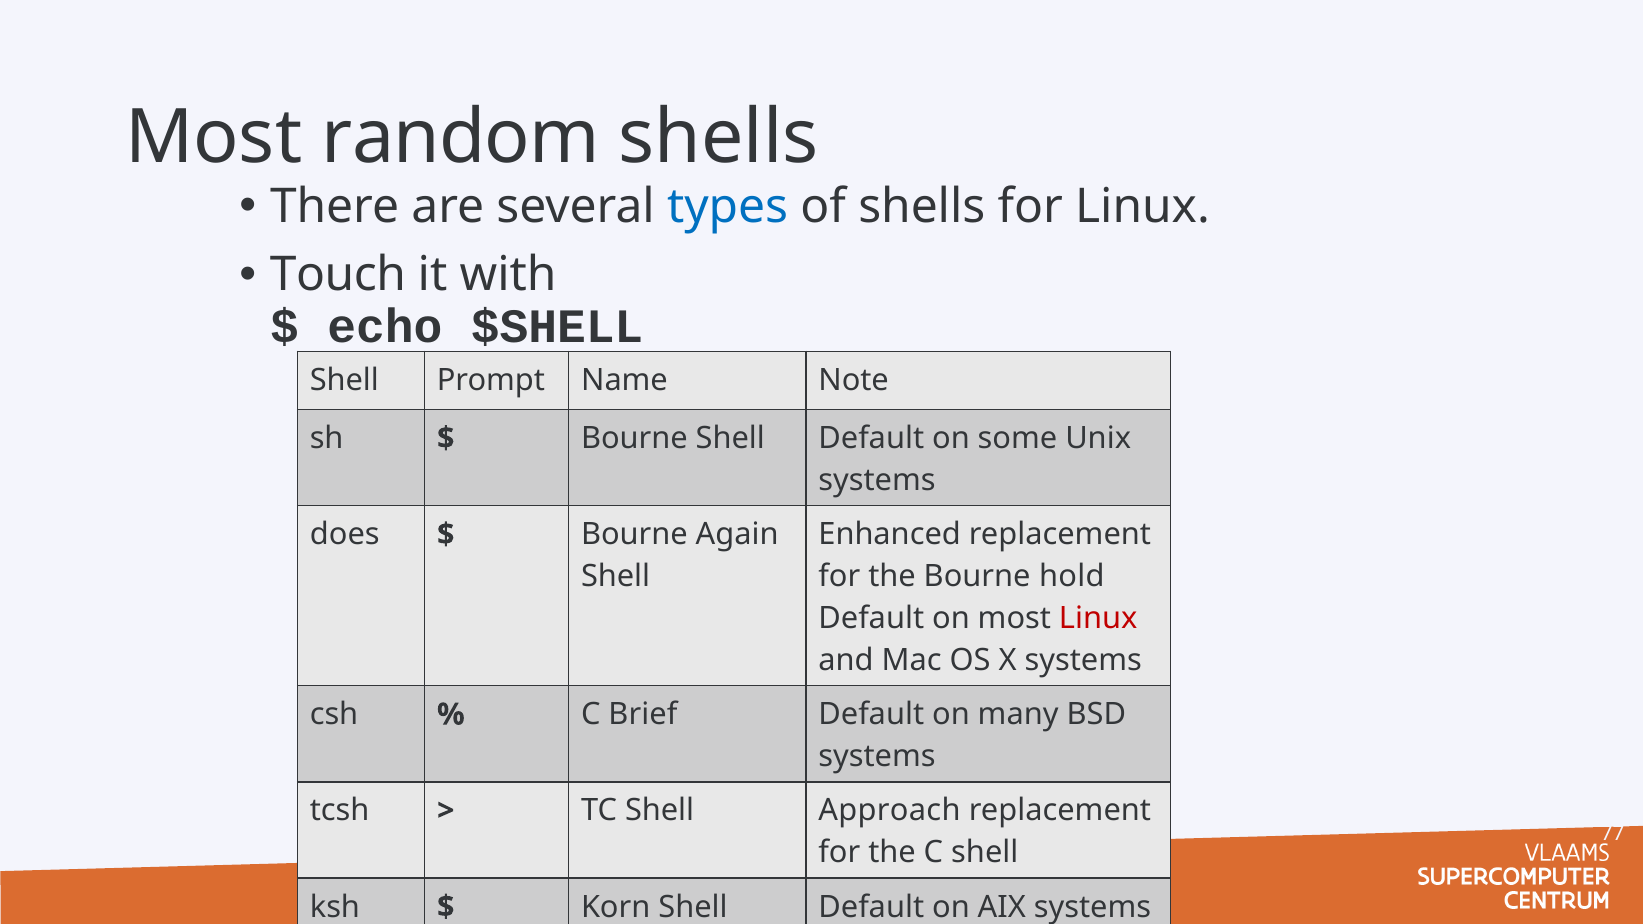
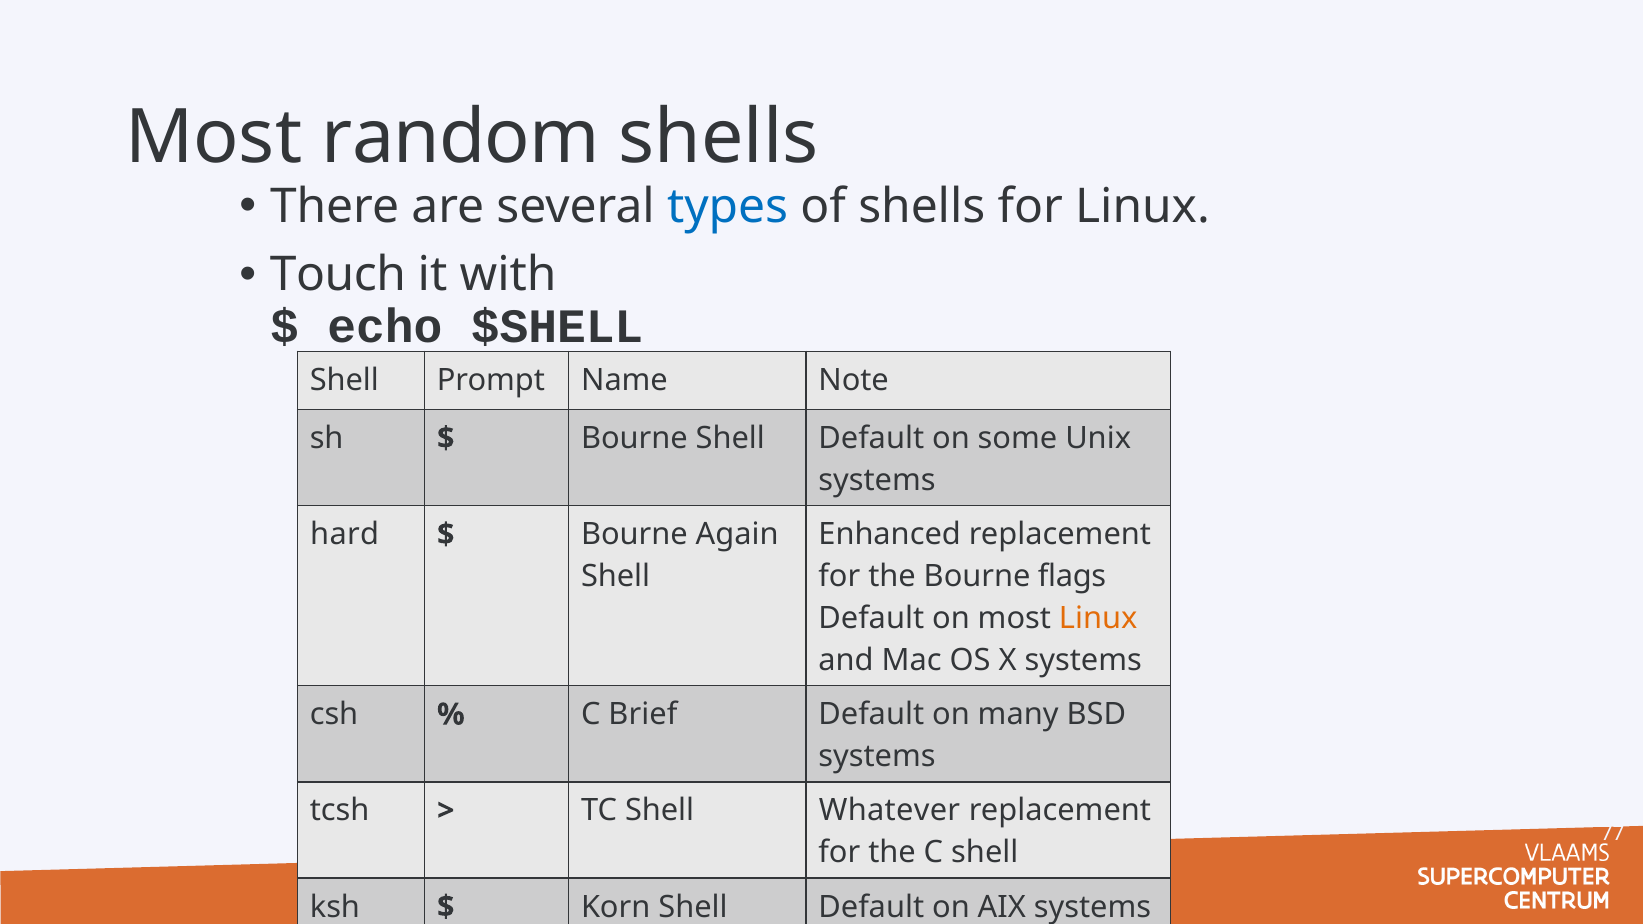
does: does -> hard
hold: hold -> flags
Linux at (1098, 618) colour: red -> orange
Approach: Approach -> Whatever
